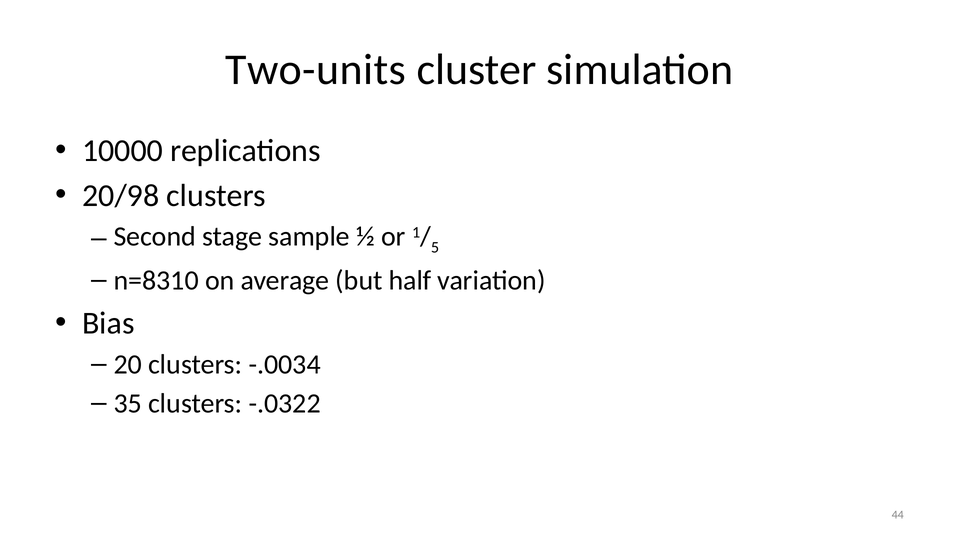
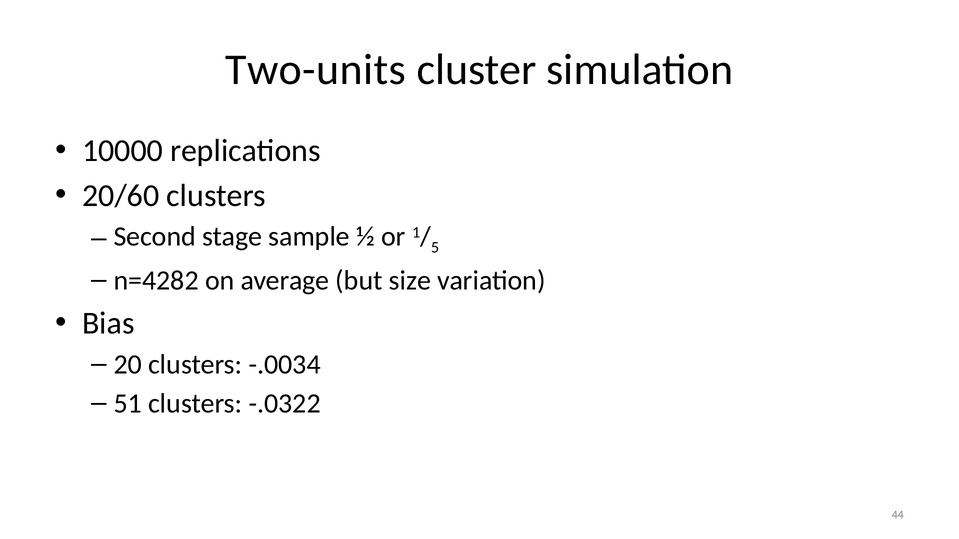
20/98: 20/98 -> 20/60
n=8310: n=8310 -> n=4282
half: half -> size
35: 35 -> 51
